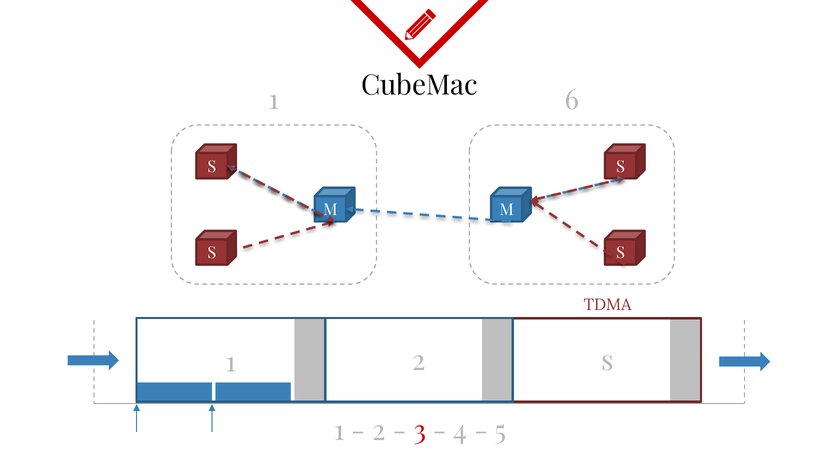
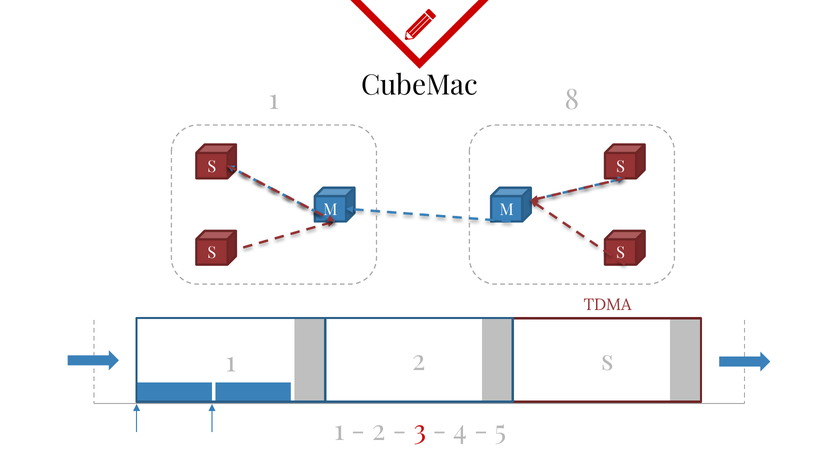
6: 6 -> 8
